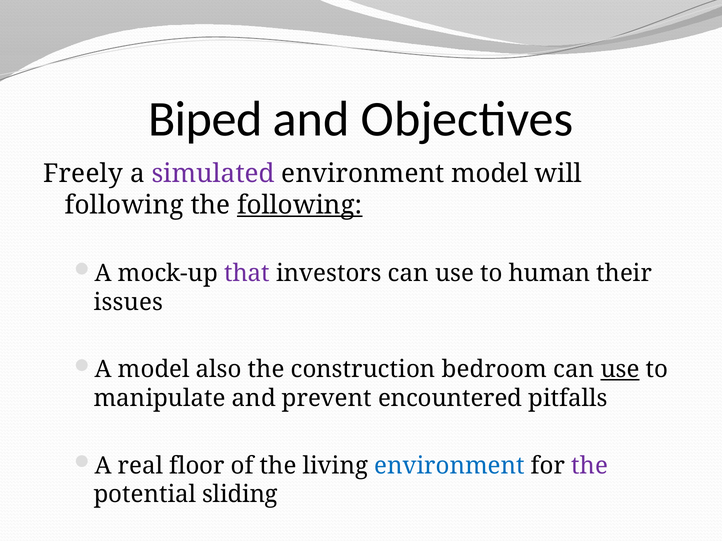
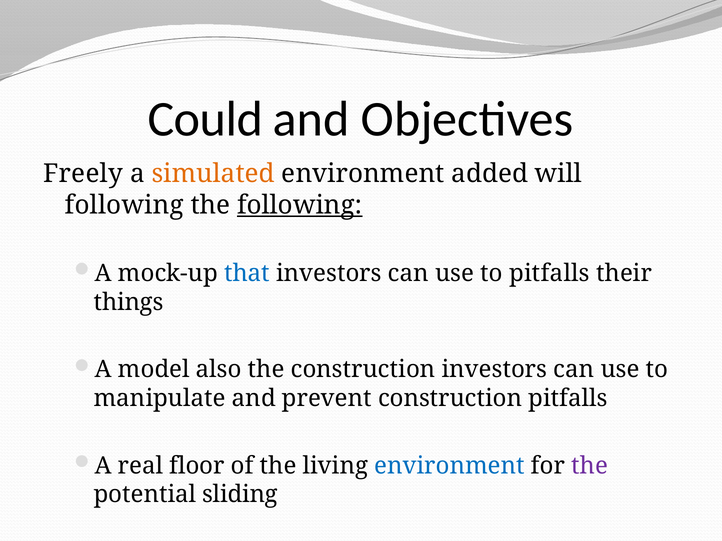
Biped: Biped -> Could
simulated colour: purple -> orange
environment model: model -> added
that colour: purple -> blue
to human: human -> pitfalls
issues: issues -> things
construction bedroom: bedroom -> investors
use at (620, 370) underline: present -> none
prevent encountered: encountered -> construction
